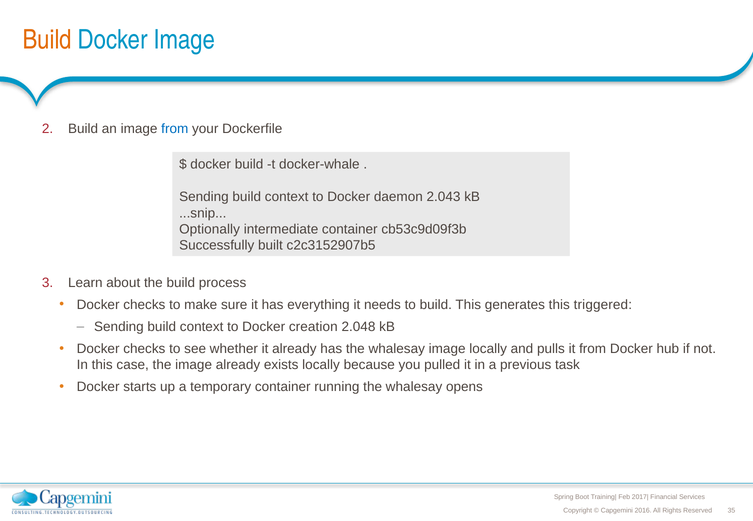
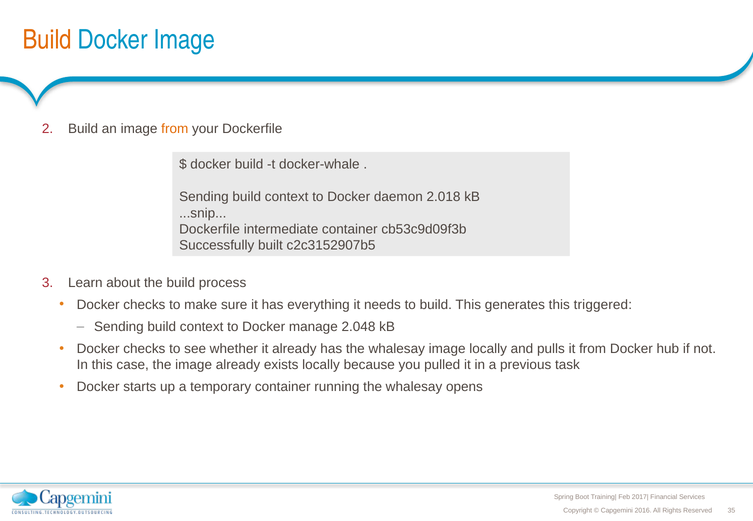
from at (175, 129) colour: blue -> orange
2.043: 2.043 -> 2.018
Optionally at (210, 229): Optionally -> Dockerfile
creation: creation -> manage
